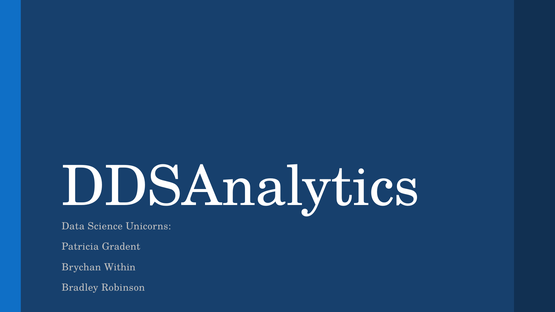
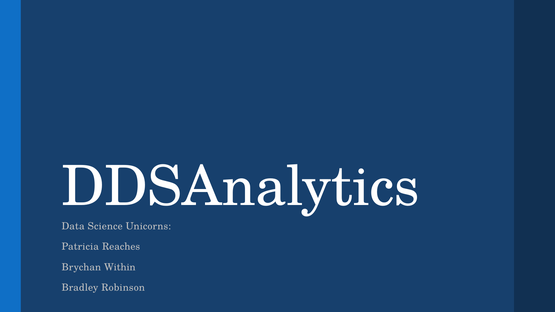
Gradent: Gradent -> Reaches
